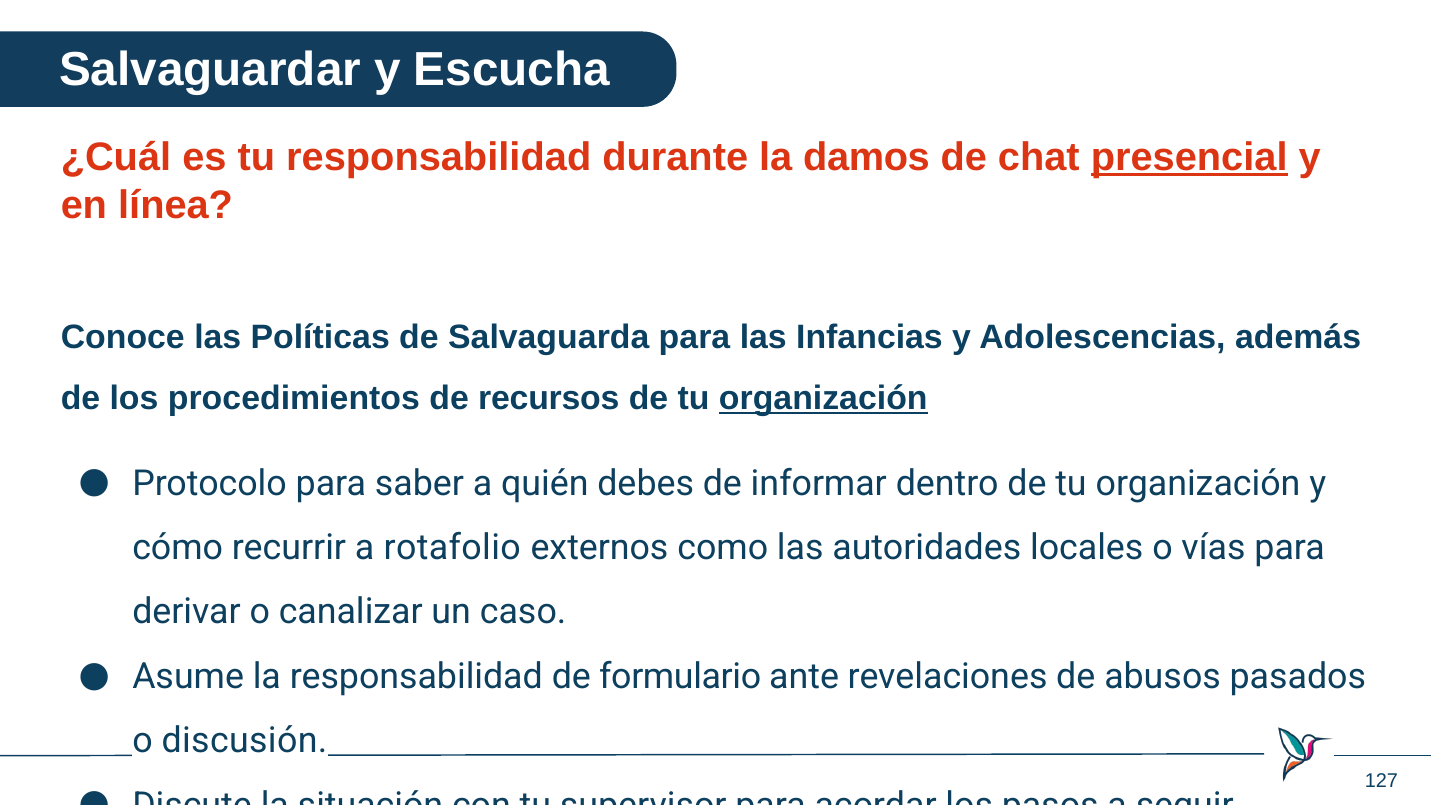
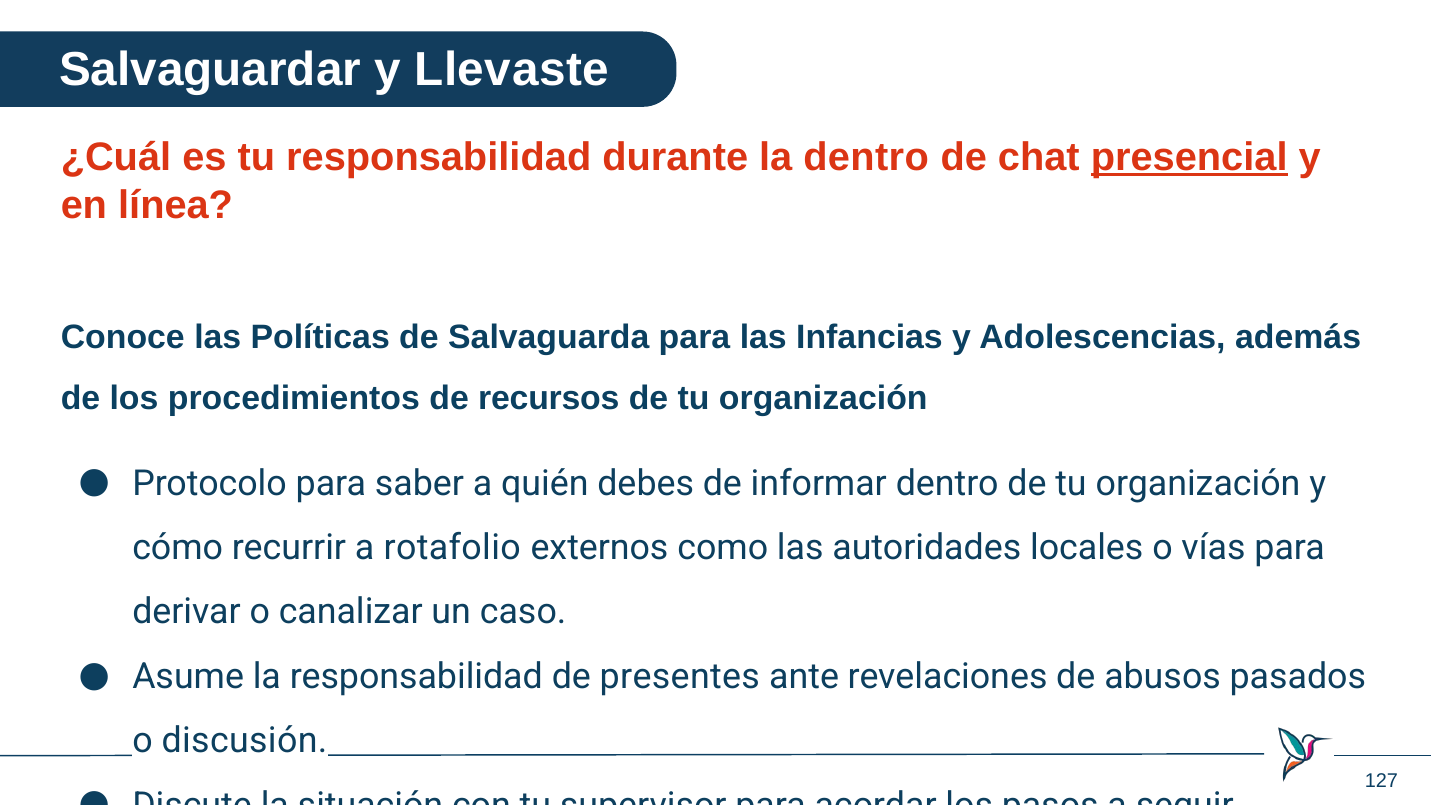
Escucha: Escucha -> Llevaste
la damos: damos -> dentro
organización at (823, 398) underline: present -> none
formulario: formulario -> presentes
